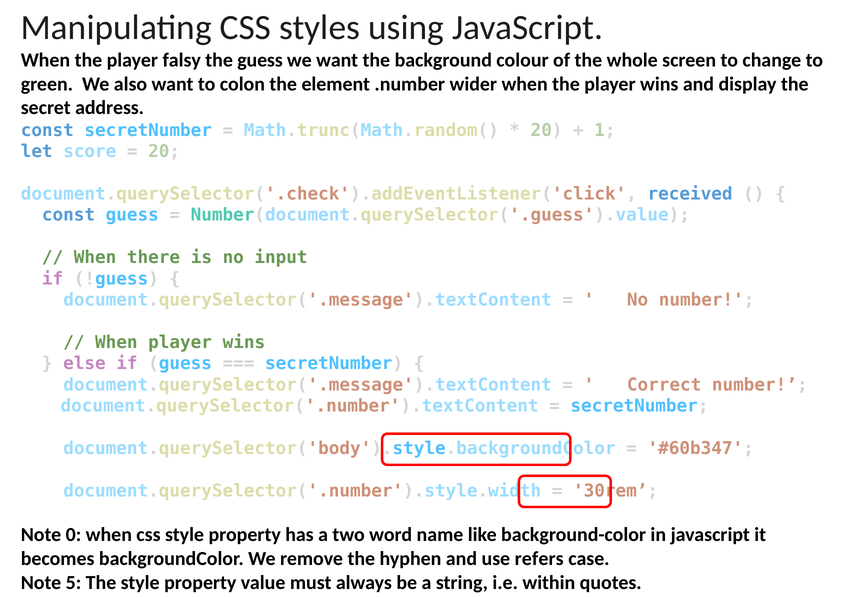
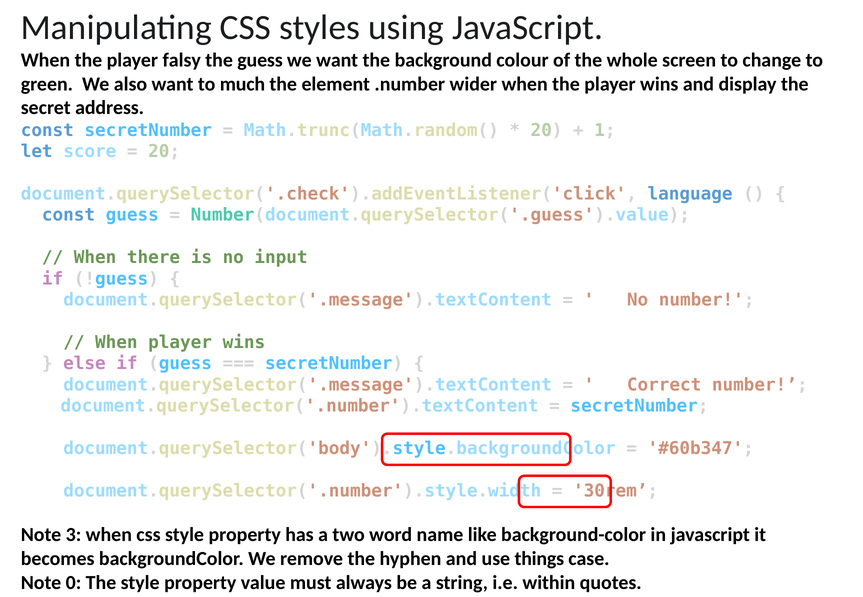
colon: colon -> much
received: received -> language
0: 0 -> 3
refers: refers -> things
5: 5 -> 0
